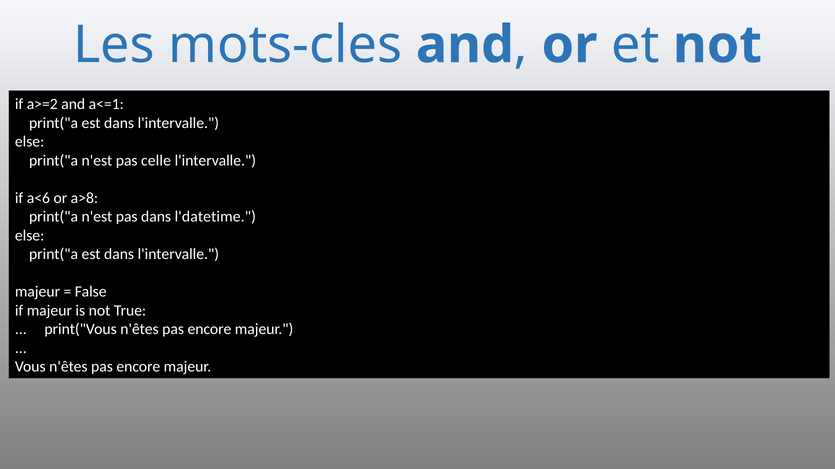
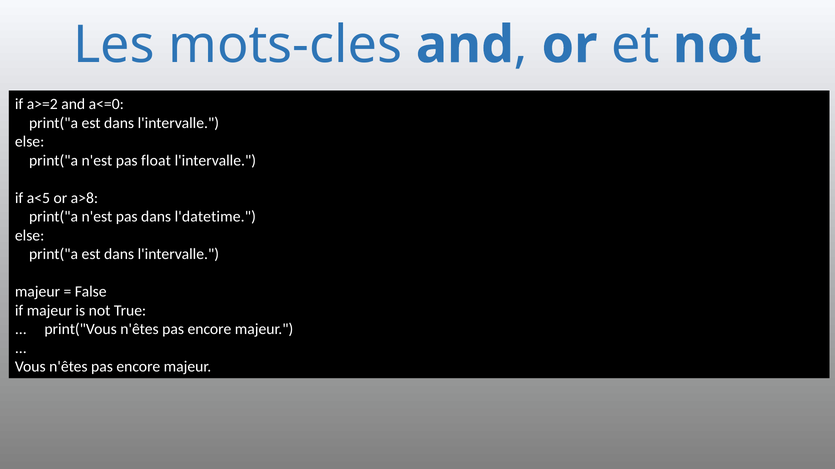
a<=1: a<=1 -> a<=0
celle: celle -> float
a<6: a<6 -> a<5
